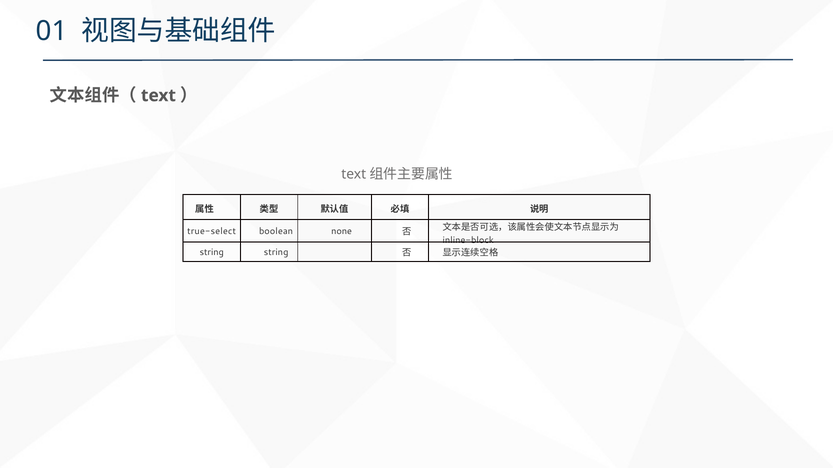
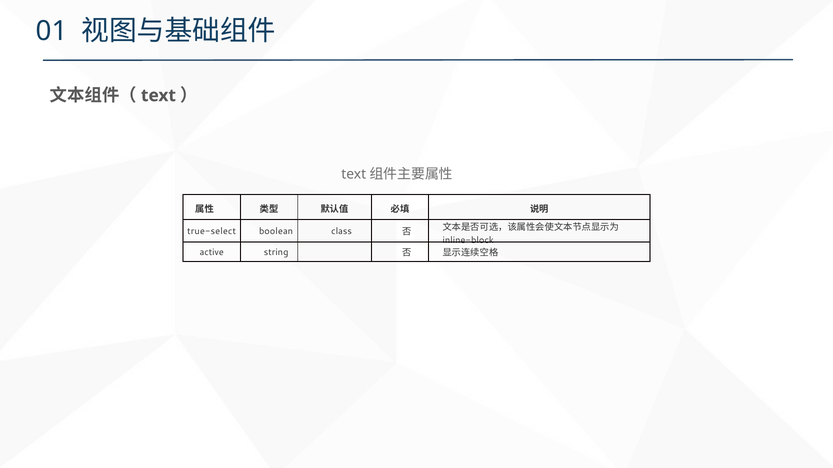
none: none -> class
string at (212, 252): string -> active
